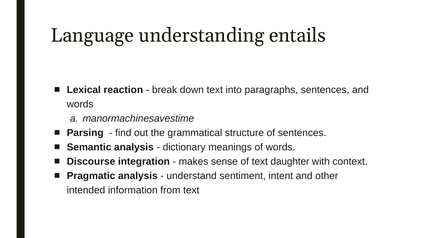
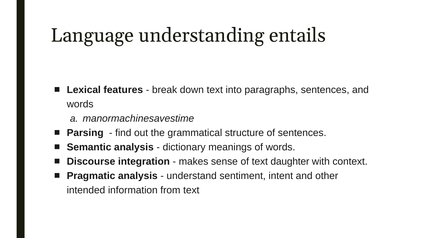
reaction: reaction -> features
